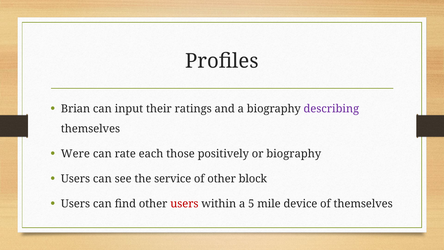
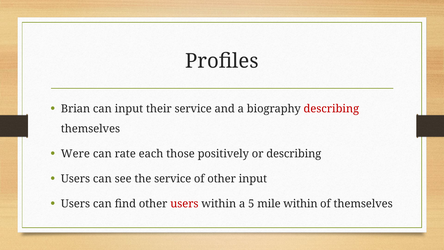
their ratings: ratings -> service
describing at (331, 109) colour: purple -> red
or biography: biography -> describing
other block: block -> input
mile device: device -> within
